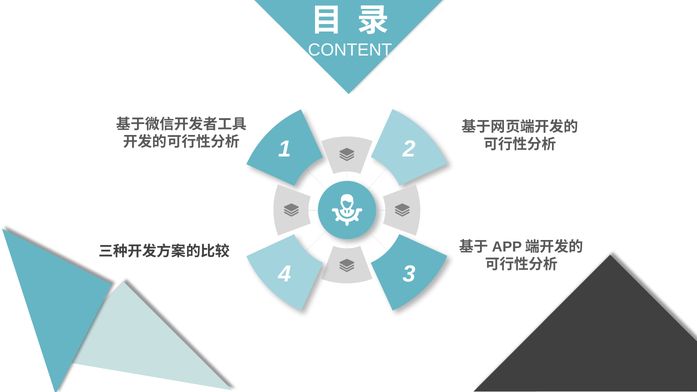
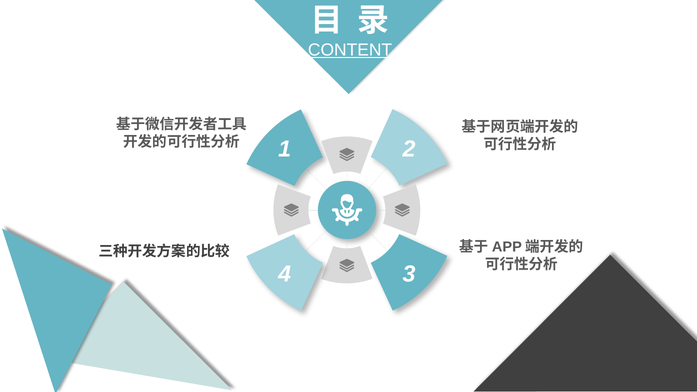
CONTENT underline: none -> present
